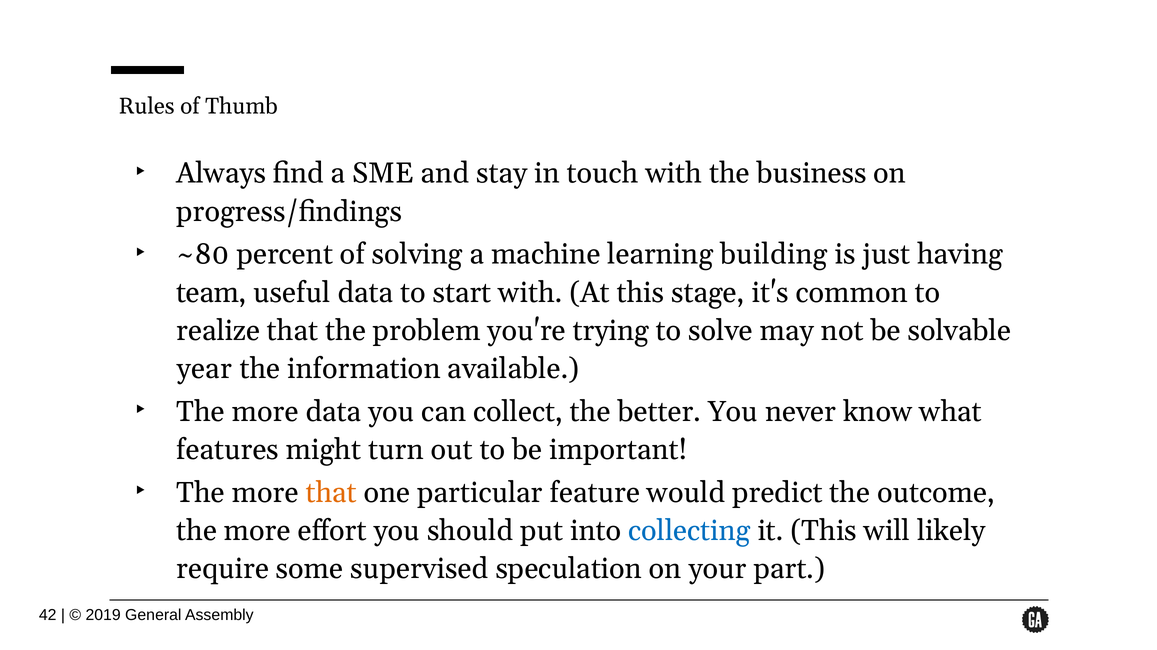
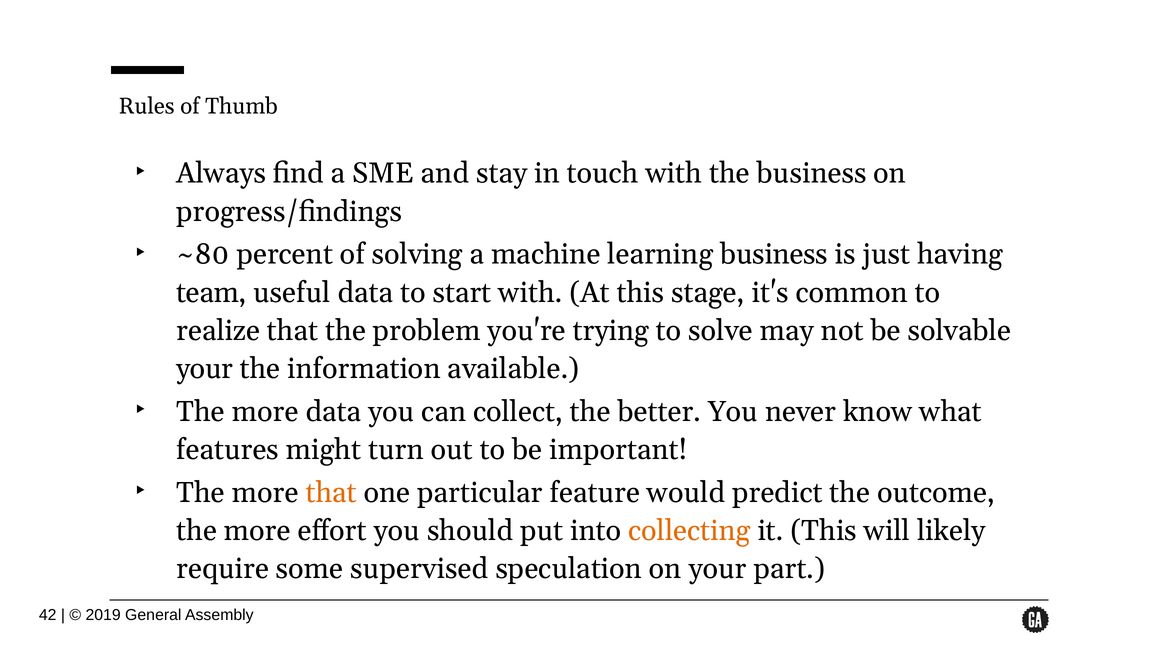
learning building: building -> business
year at (204, 369): year -> your
collecting colour: blue -> orange
